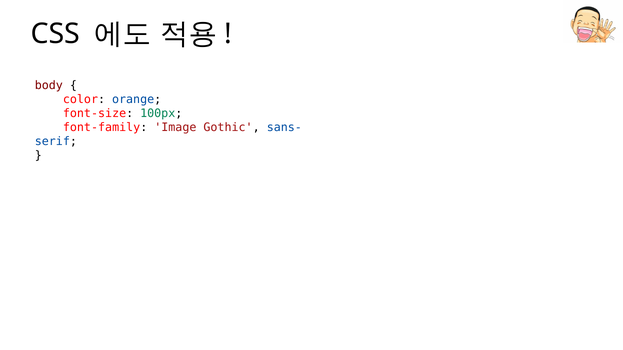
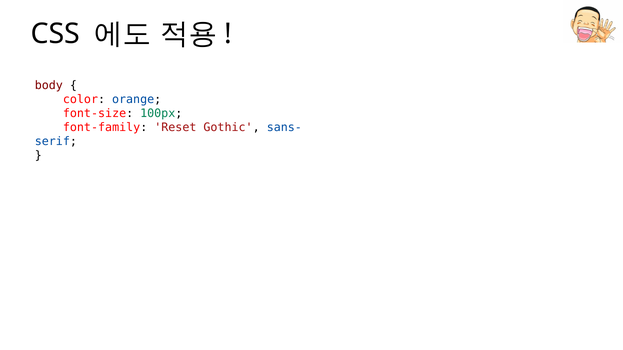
Image: Image -> Reset
